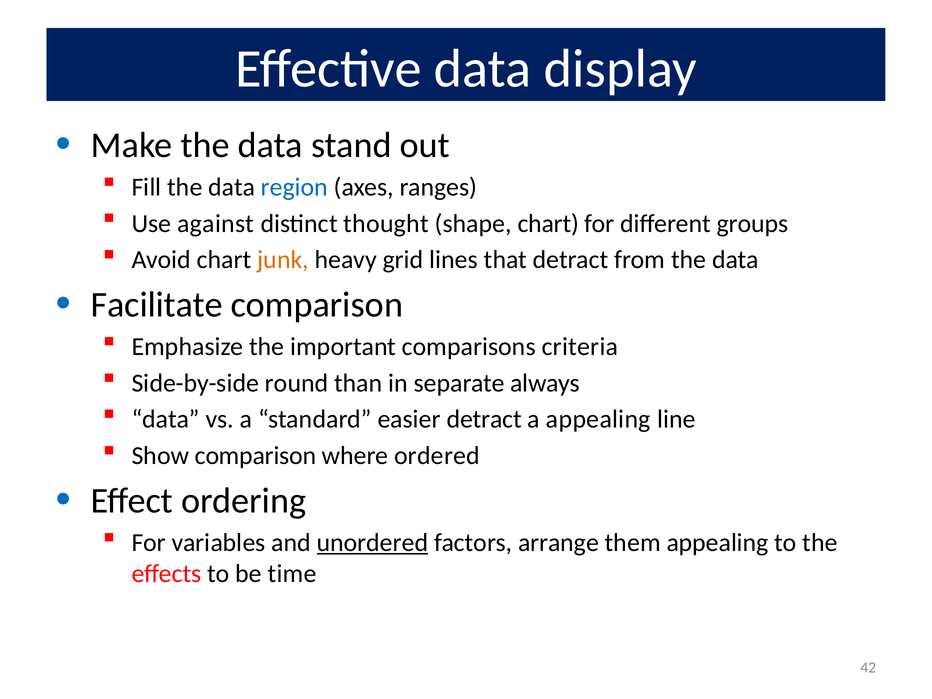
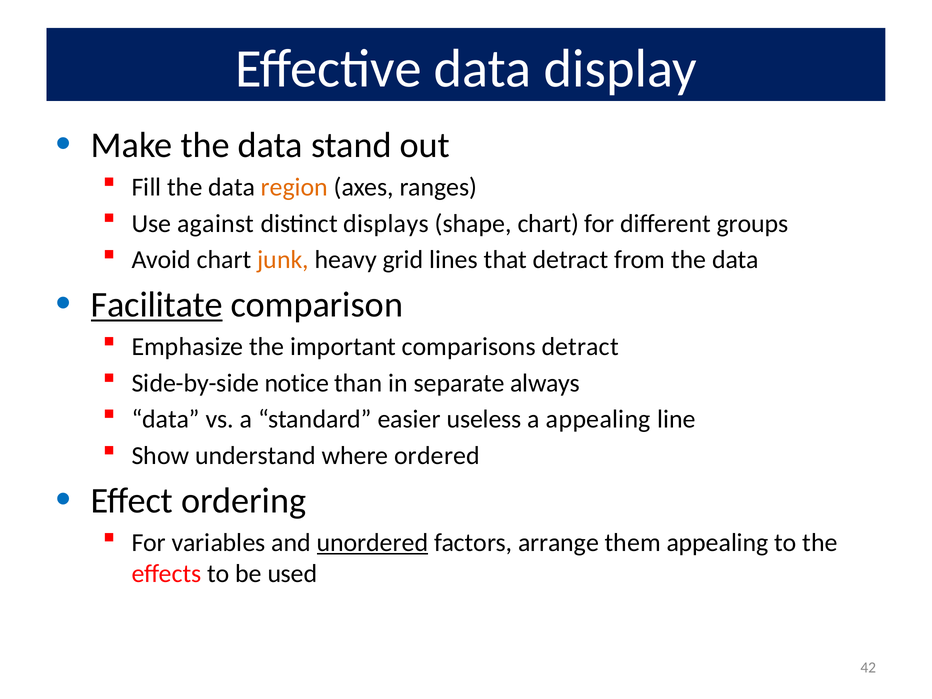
region colour: blue -> orange
thought: thought -> displays
Facilitate underline: none -> present
comparisons criteria: criteria -> detract
round: round -> notice
easier detract: detract -> useless
Show comparison: comparison -> understand
time: time -> used
